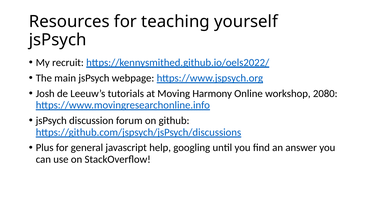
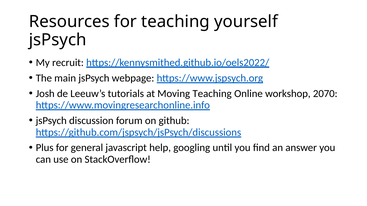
Moving Harmony: Harmony -> Teaching
2080: 2080 -> 2070
